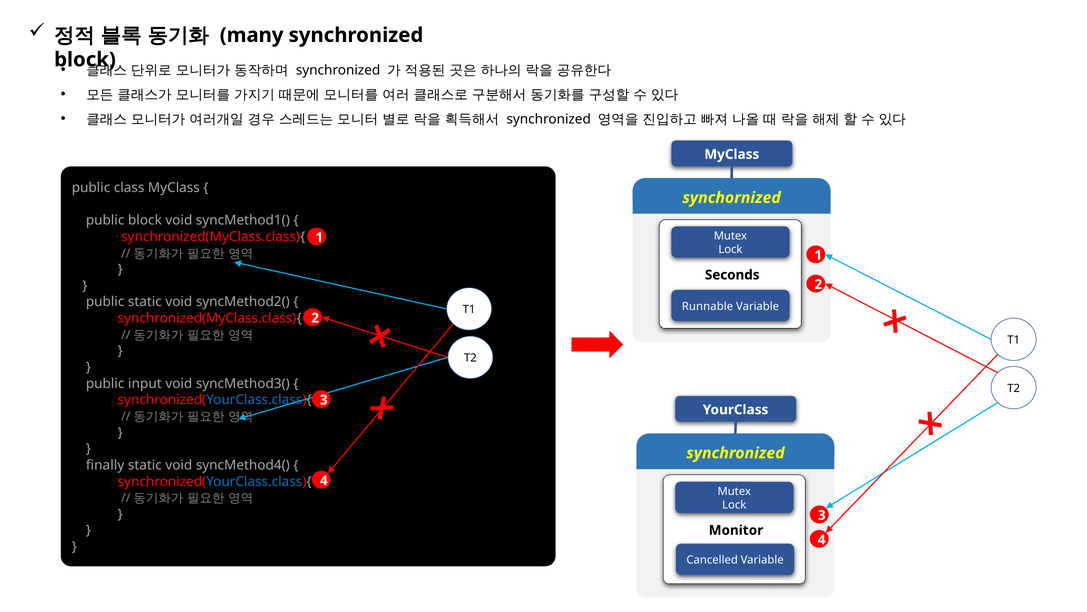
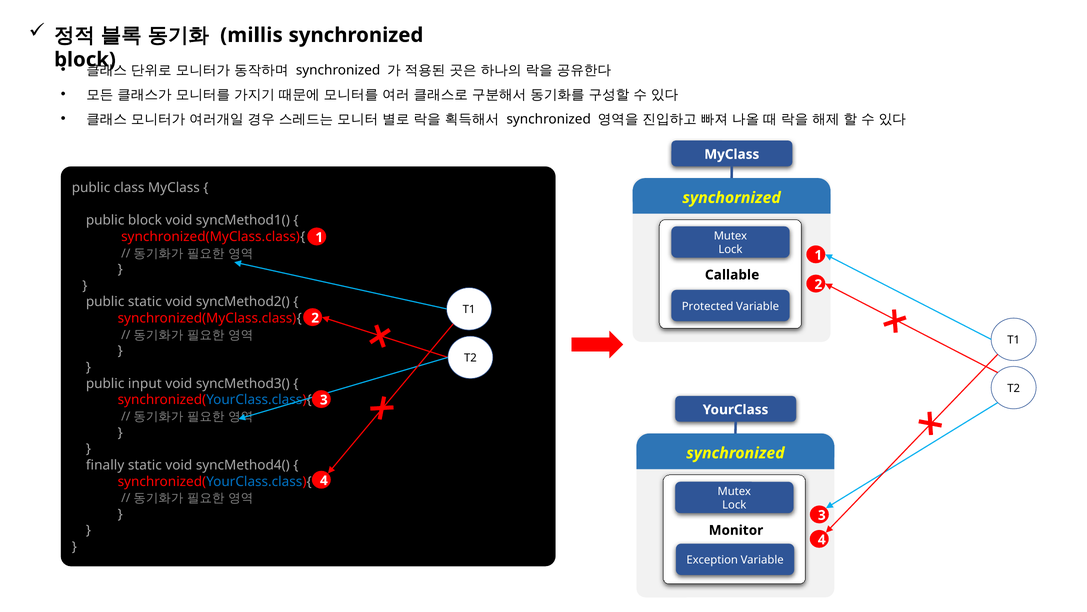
many: many -> millis
Seconds: Seconds -> Callable
Runnable: Runnable -> Protected
Cancelled: Cancelled -> Exception
